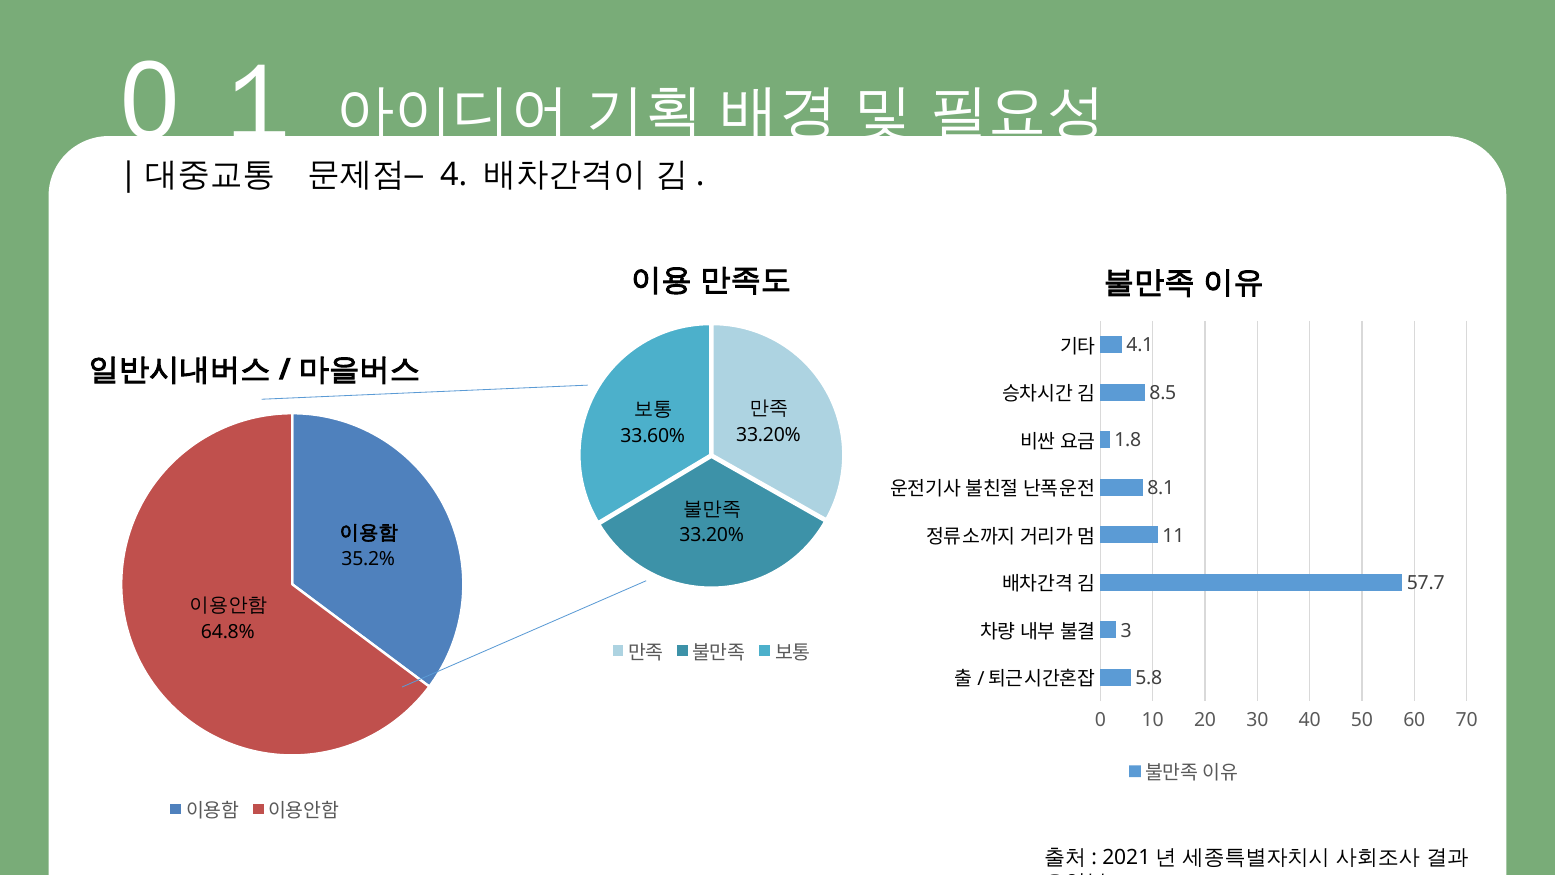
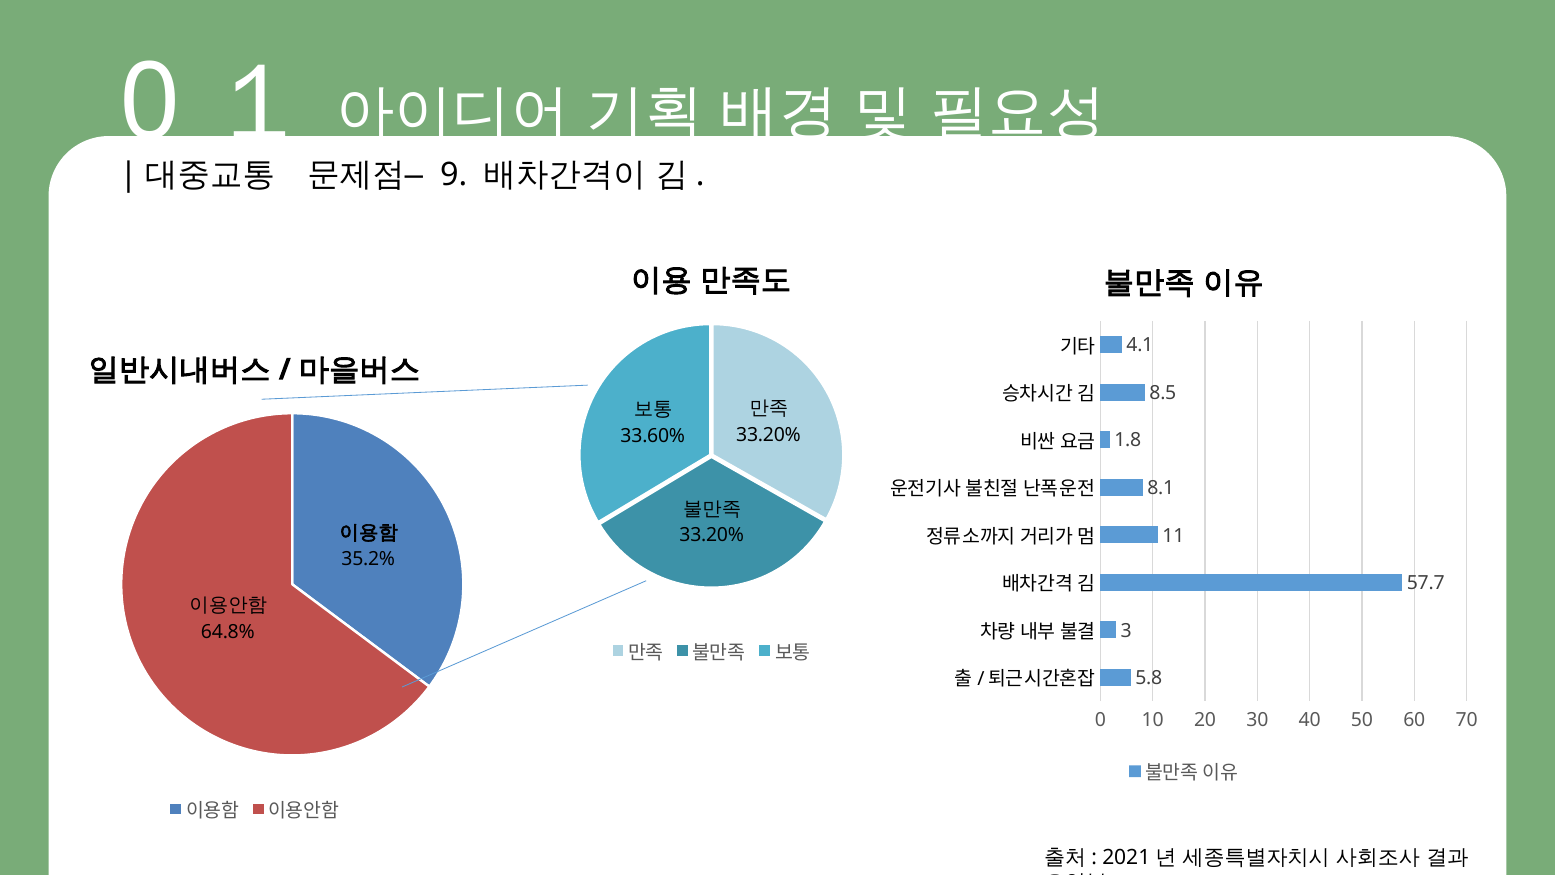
4: 4 -> 9
